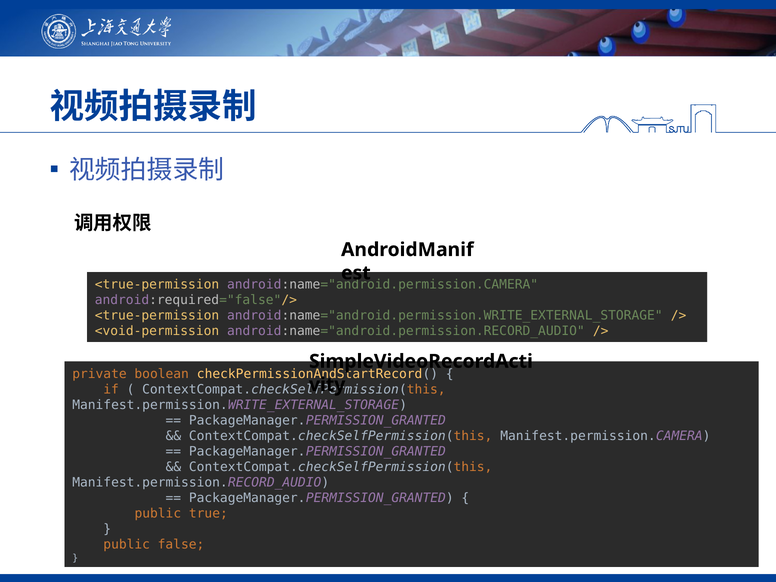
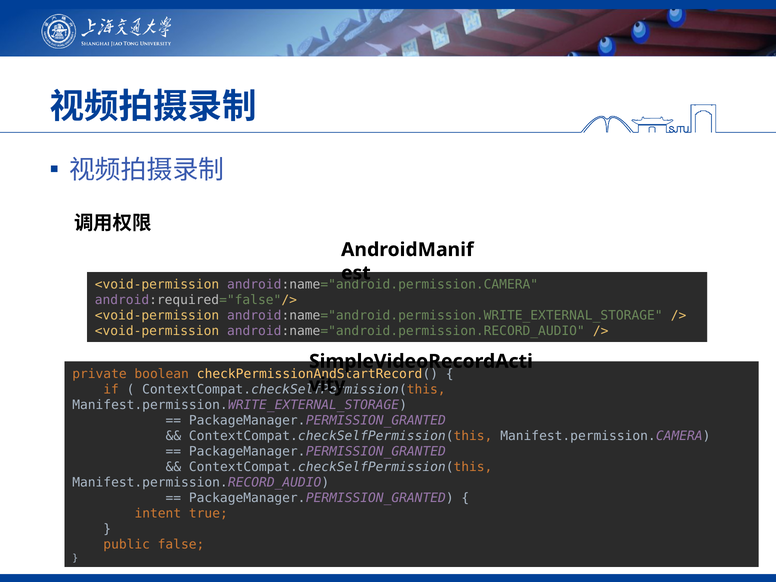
<true-permission at (157, 285): <true-permission -> <void-permission
<true-permission at (157, 316): <true-permission -> <void-permission
public at (158, 513): public -> intent
